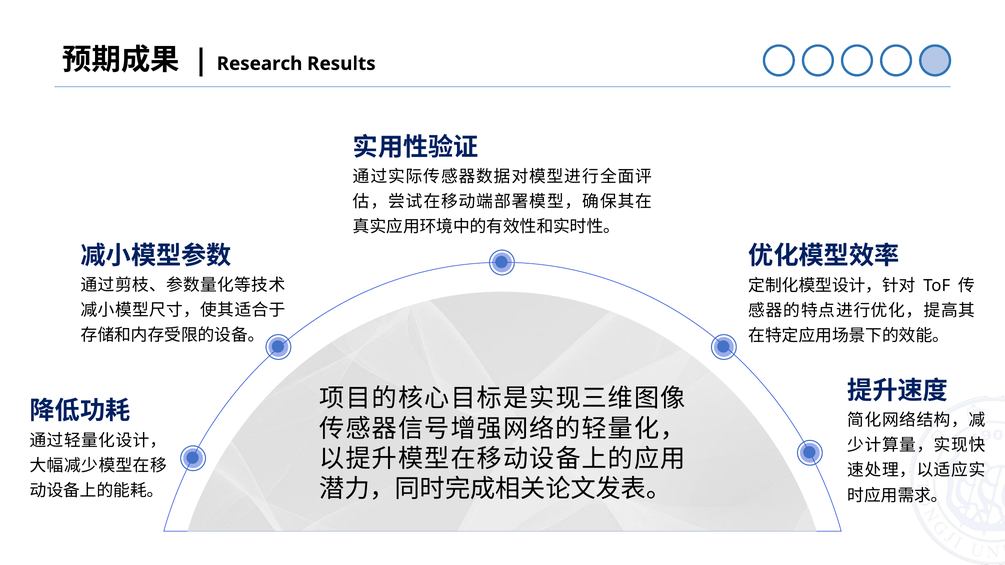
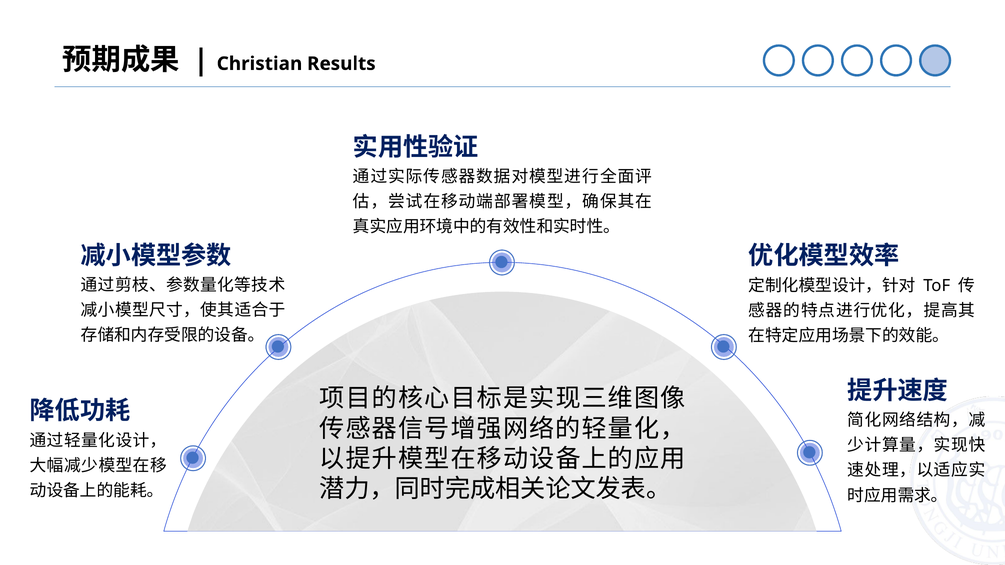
Research: Research -> Christian
